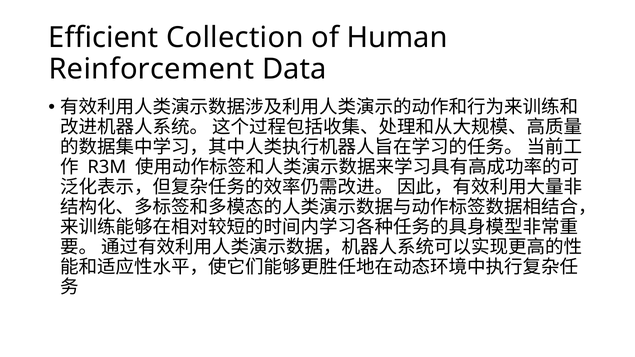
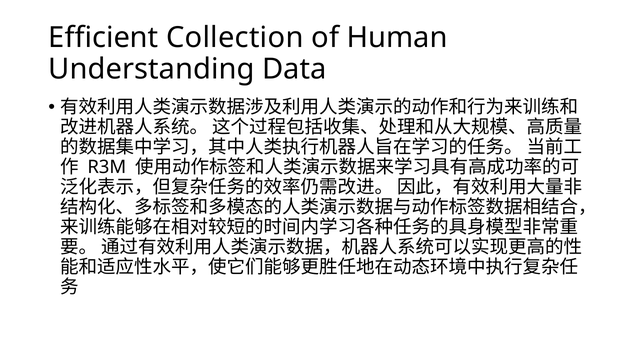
Reinforcement: Reinforcement -> Understanding
